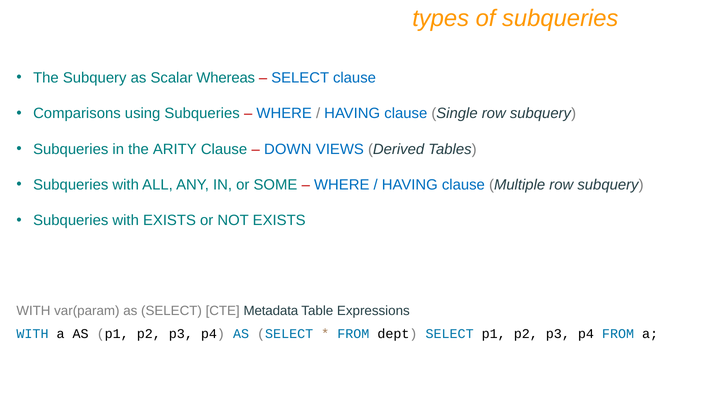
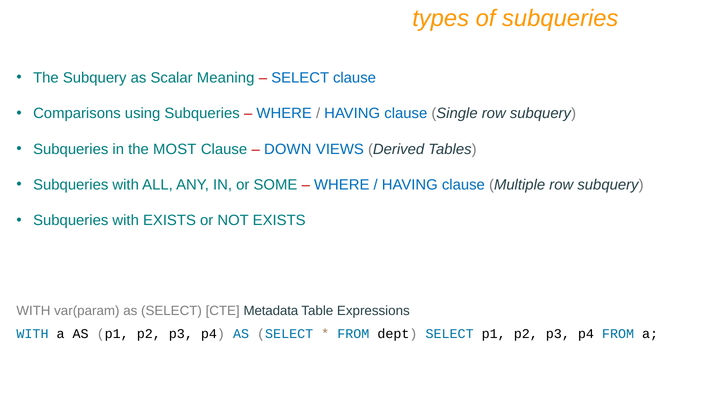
Whereas: Whereas -> Meaning
ARITY: ARITY -> MOST
